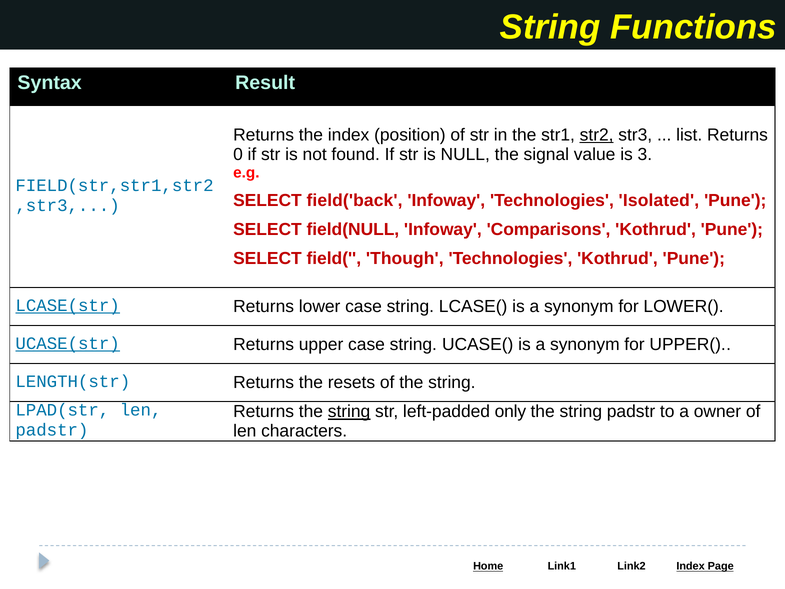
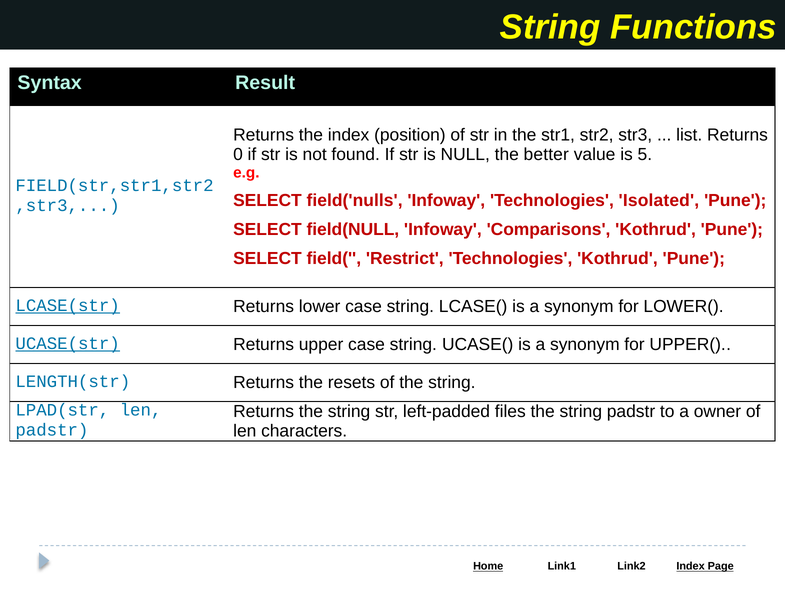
str2 underline: present -> none
signal: signal -> better
3: 3 -> 5
field('back: field('back -> field('nulls
Though: Though -> Restrict
string at (349, 412) underline: present -> none
only: only -> files
